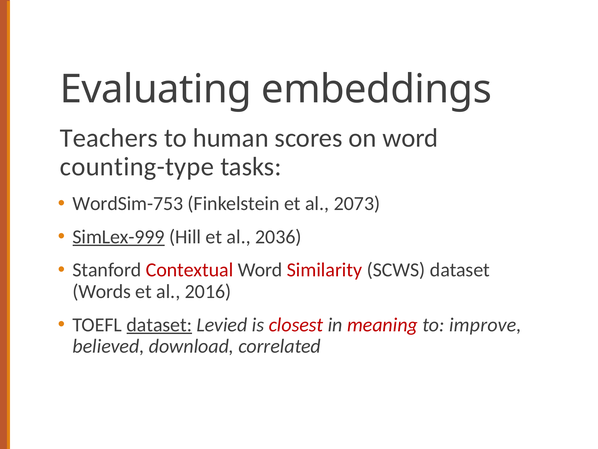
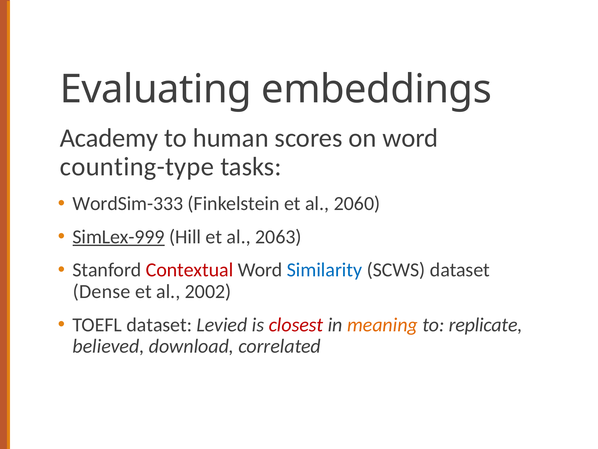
Teachers: Teachers -> Academy
WordSim-753: WordSim-753 -> WordSim-333
2073: 2073 -> 2060
2036: 2036 -> 2063
Similarity colour: red -> blue
Words: Words -> Dense
2016: 2016 -> 2002
dataset at (159, 324) underline: present -> none
meaning colour: red -> orange
improve: improve -> replicate
